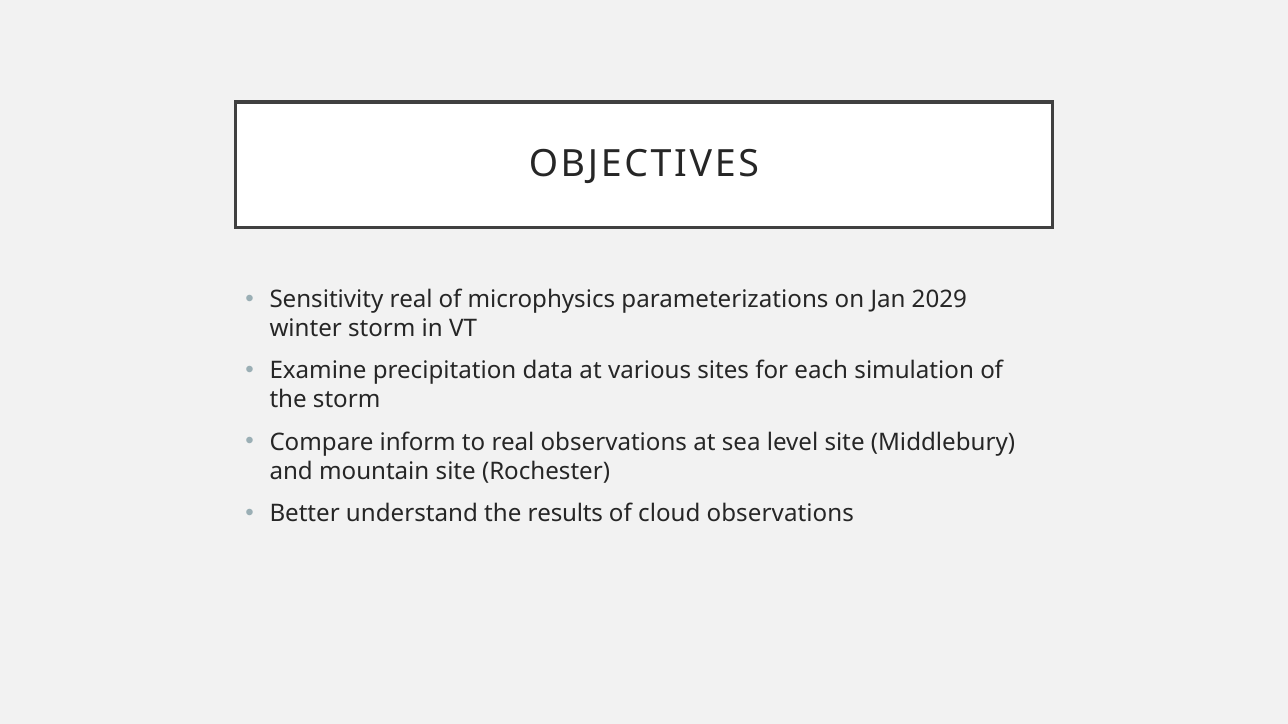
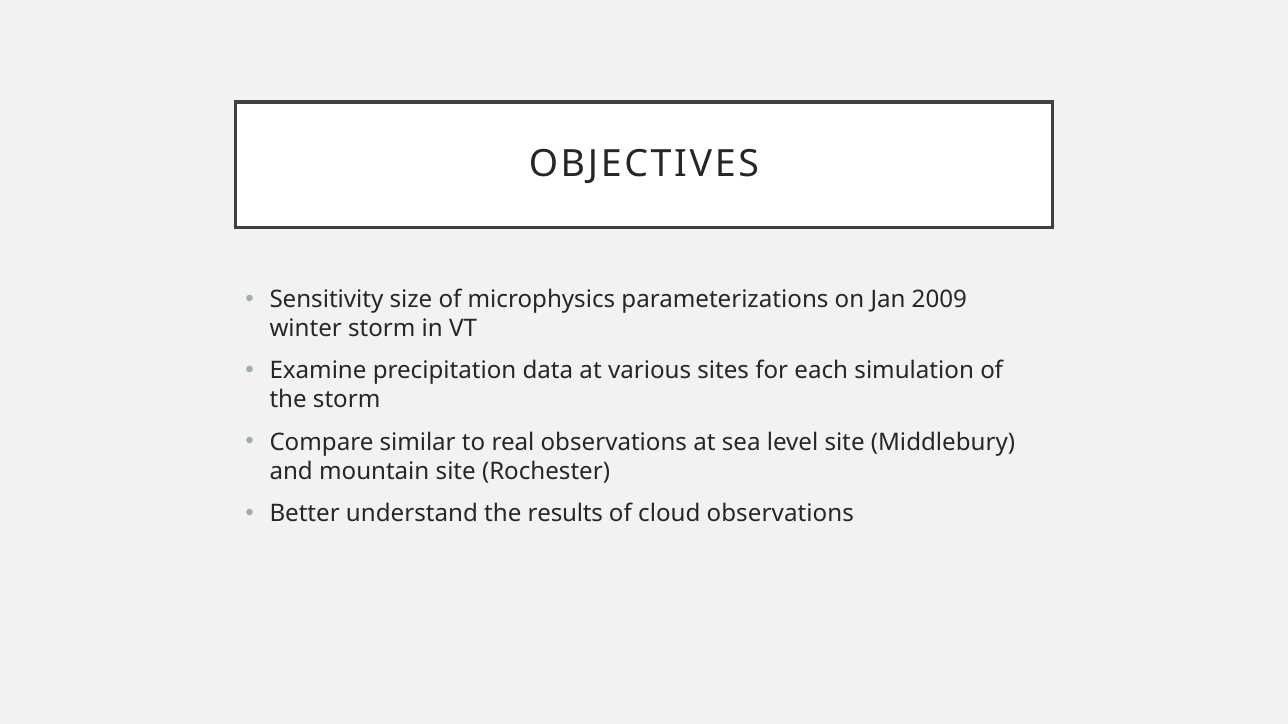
Sensitivity real: real -> size
2029: 2029 -> 2009
inform: inform -> similar
